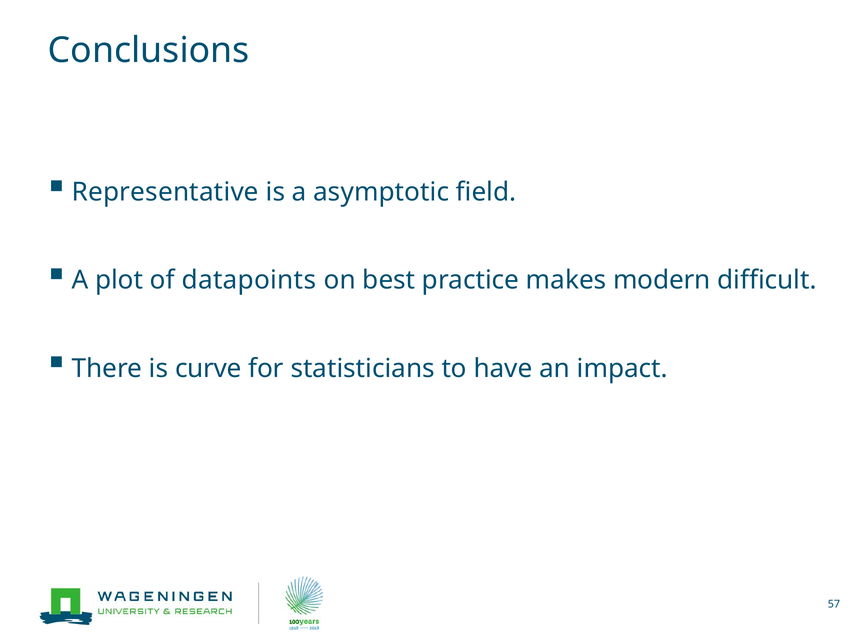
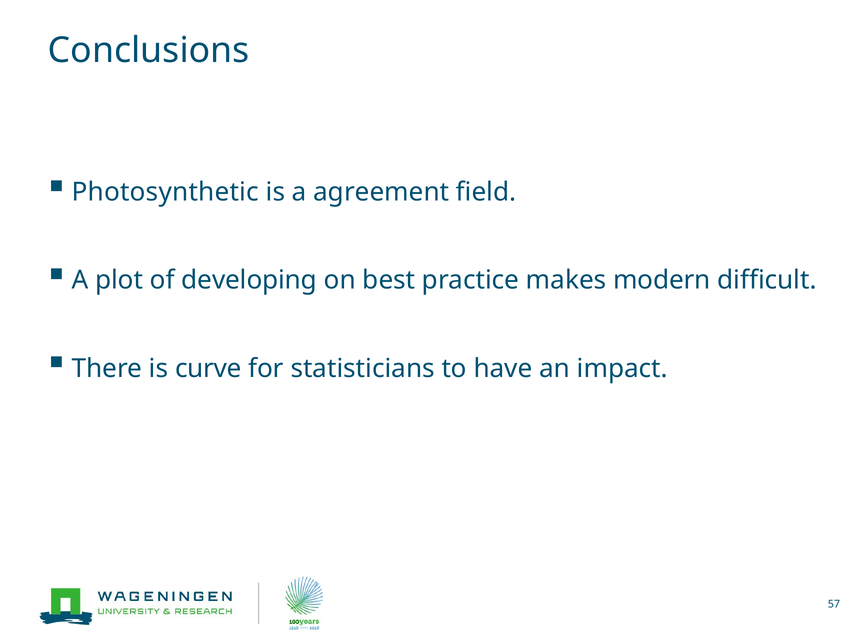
Representative: Representative -> Photosynthetic
asymptotic: asymptotic -> agreement
datapoints: datapoints -> developing
